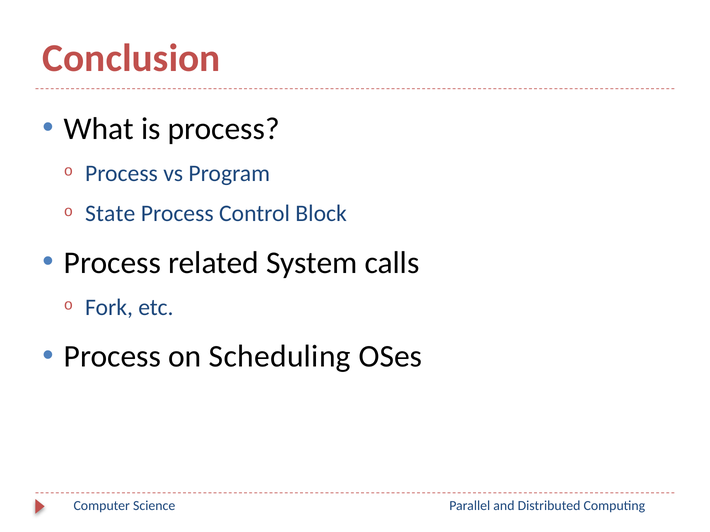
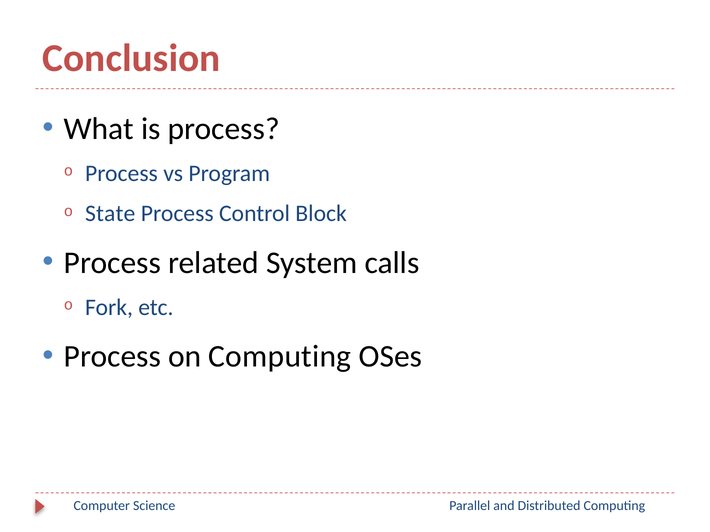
on Scheduling: Scheduling -> Computing
